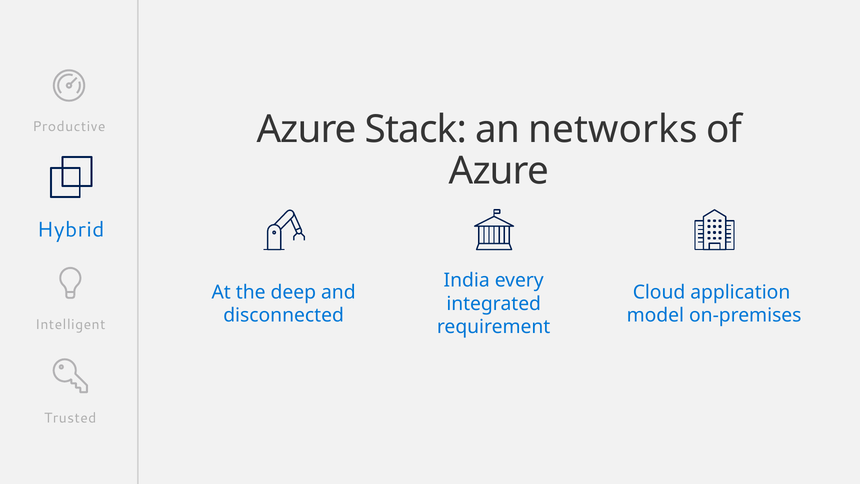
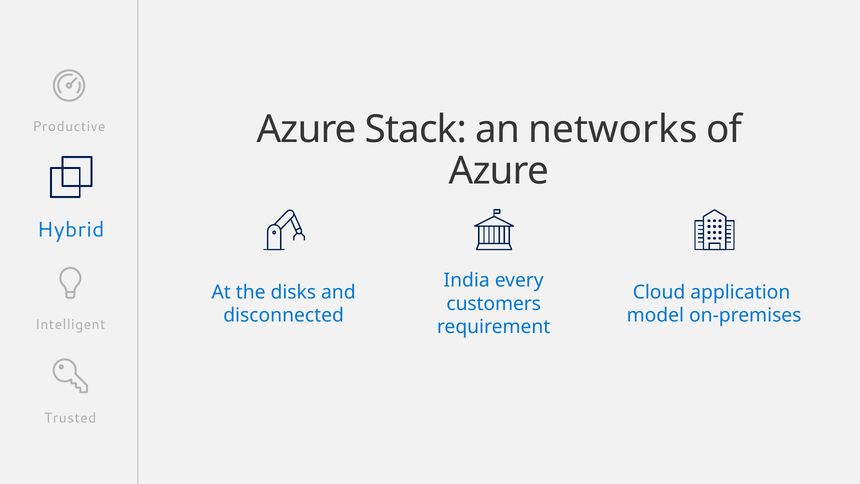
deep: deep -> disks
integrated: integrated -> customers
